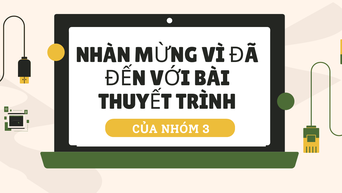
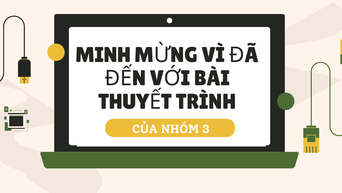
NHÀN: NHÀN -> MINH
